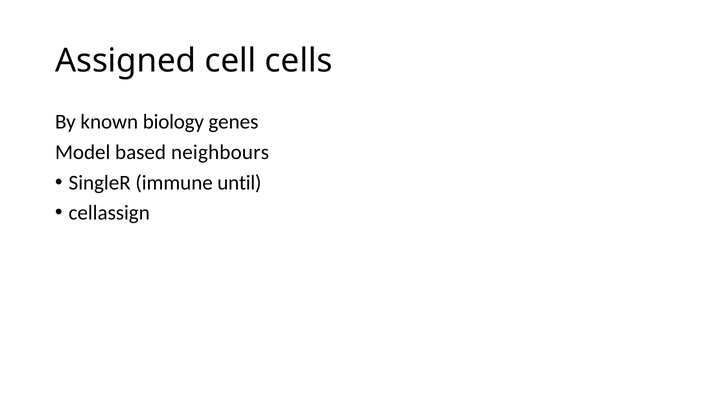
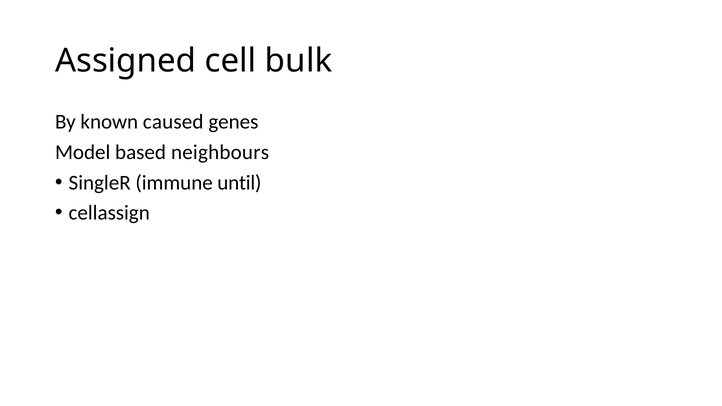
cells: cells -> bulk
biology: biology -> caused
